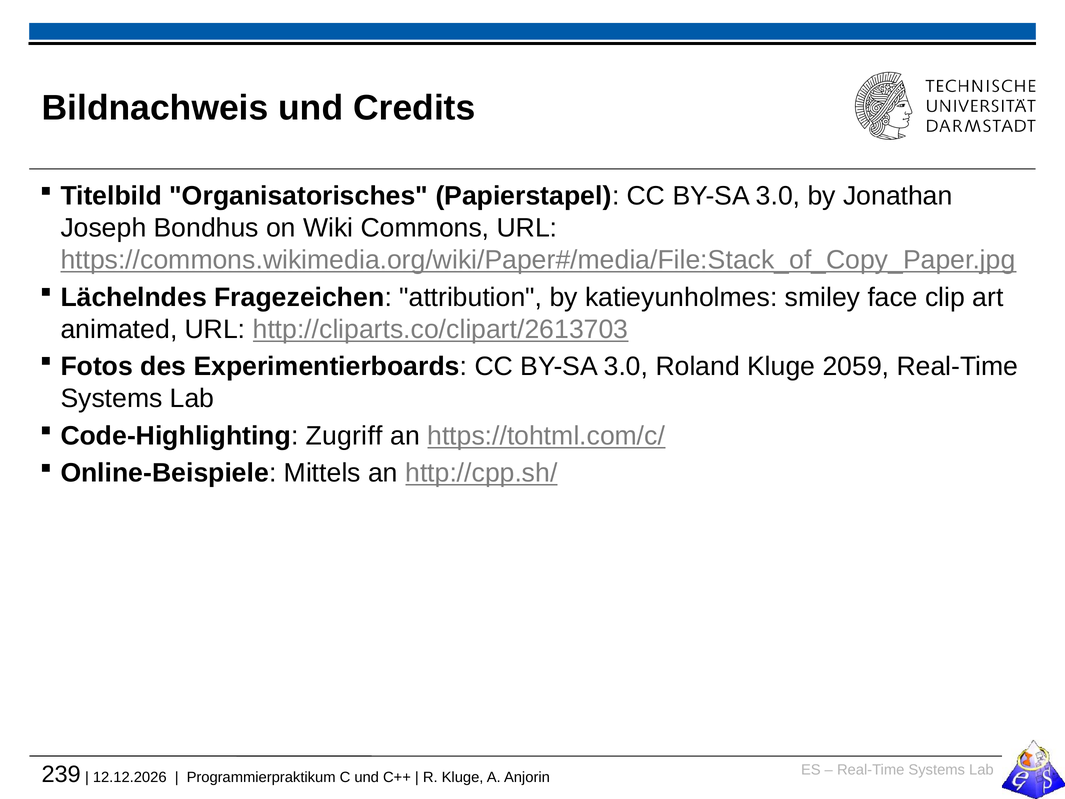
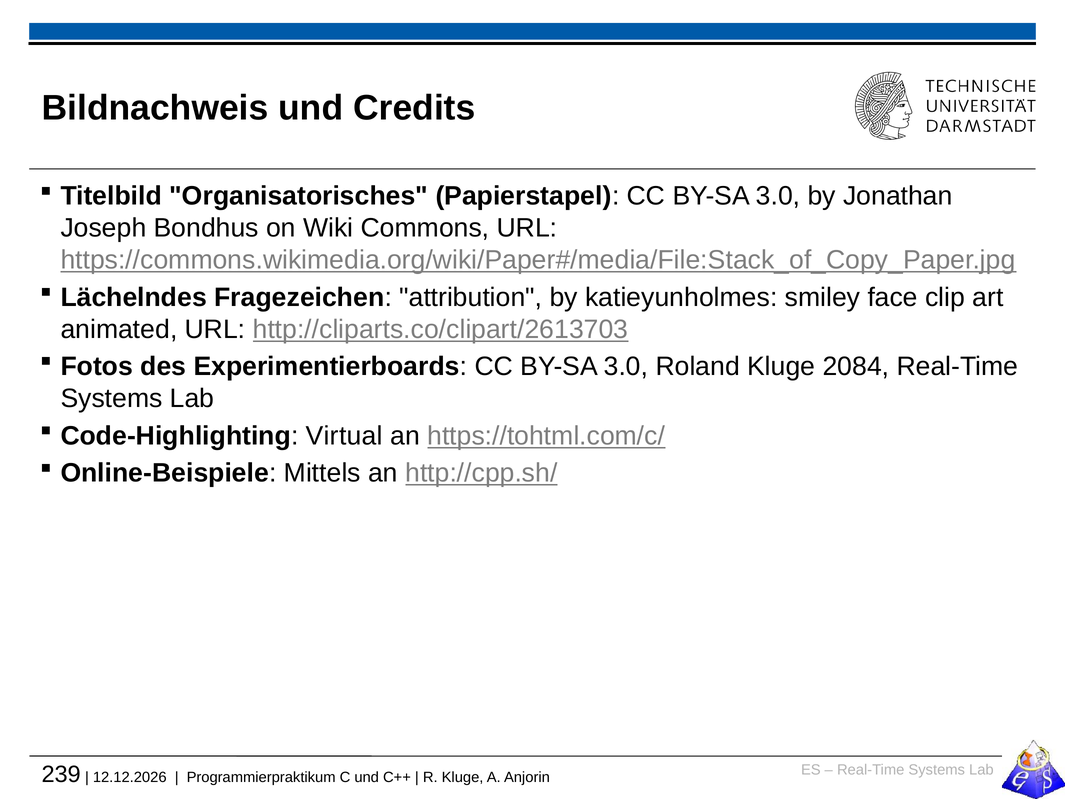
2059: 2059 -> 2084
Zugriff: Zugriff -> Virtual
